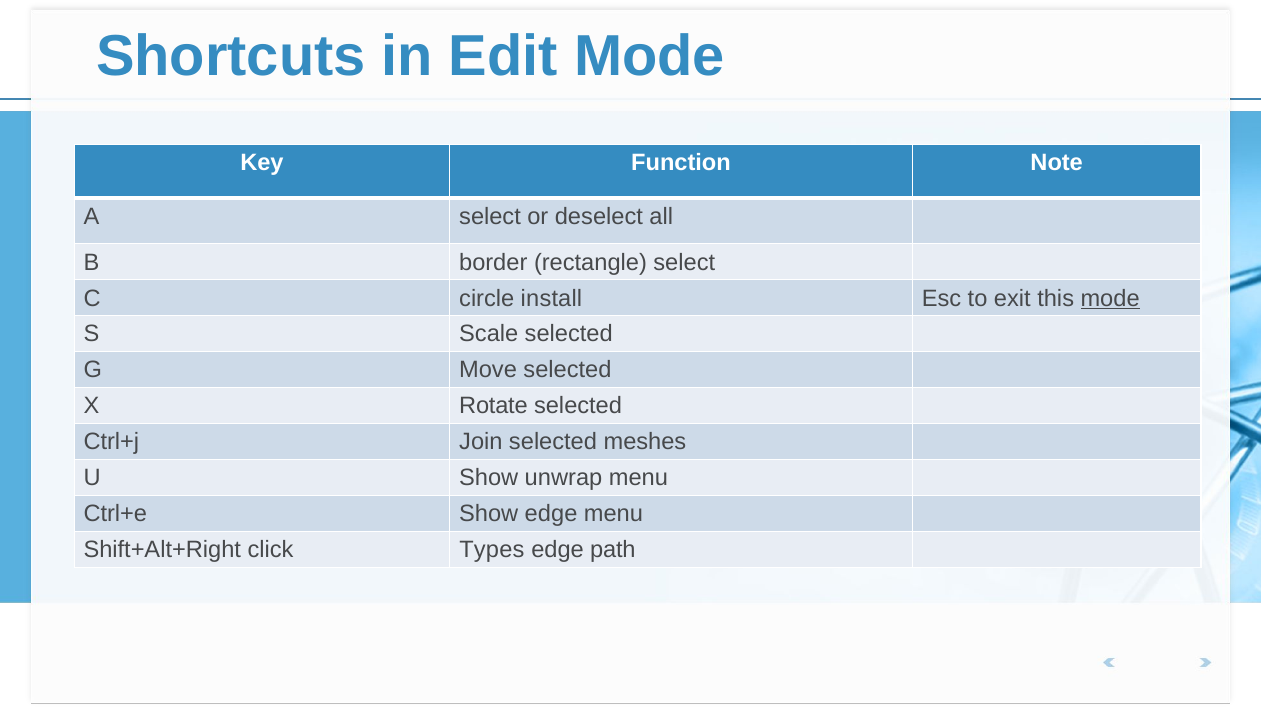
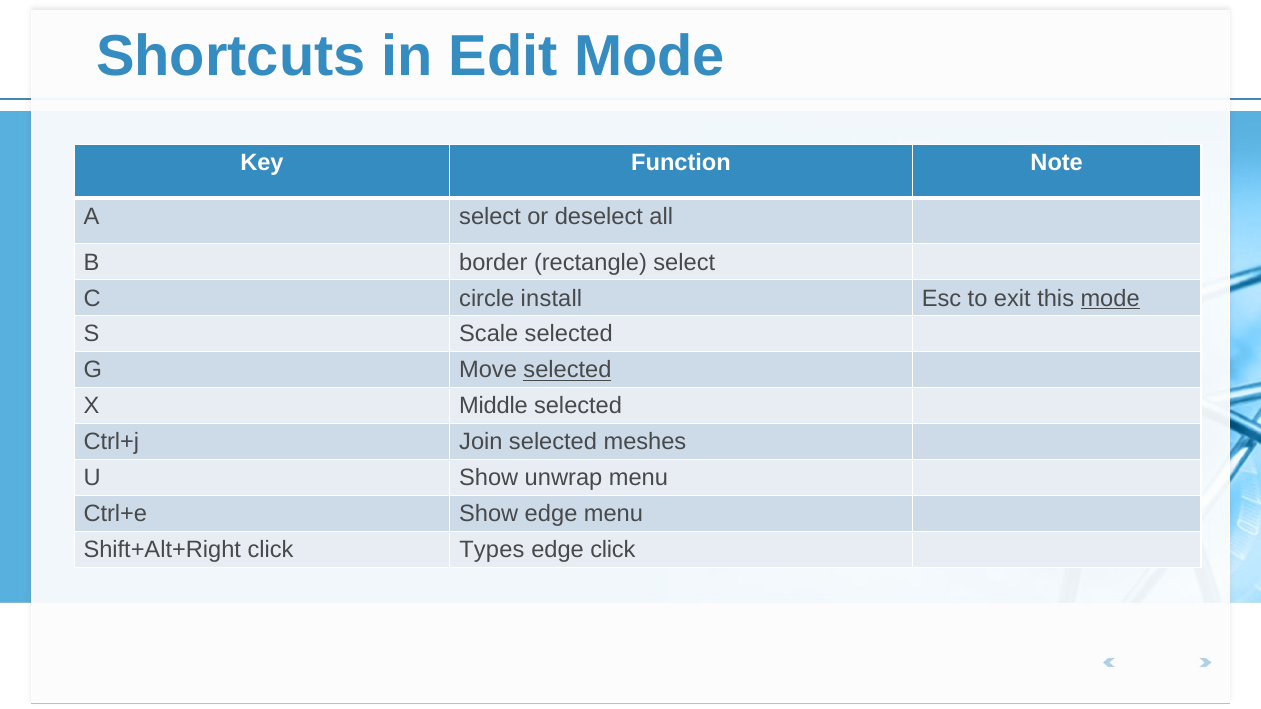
selected at (567, 370) underline: none -> present
Rotate: Rotate -> Middle
edge path: path -> click
